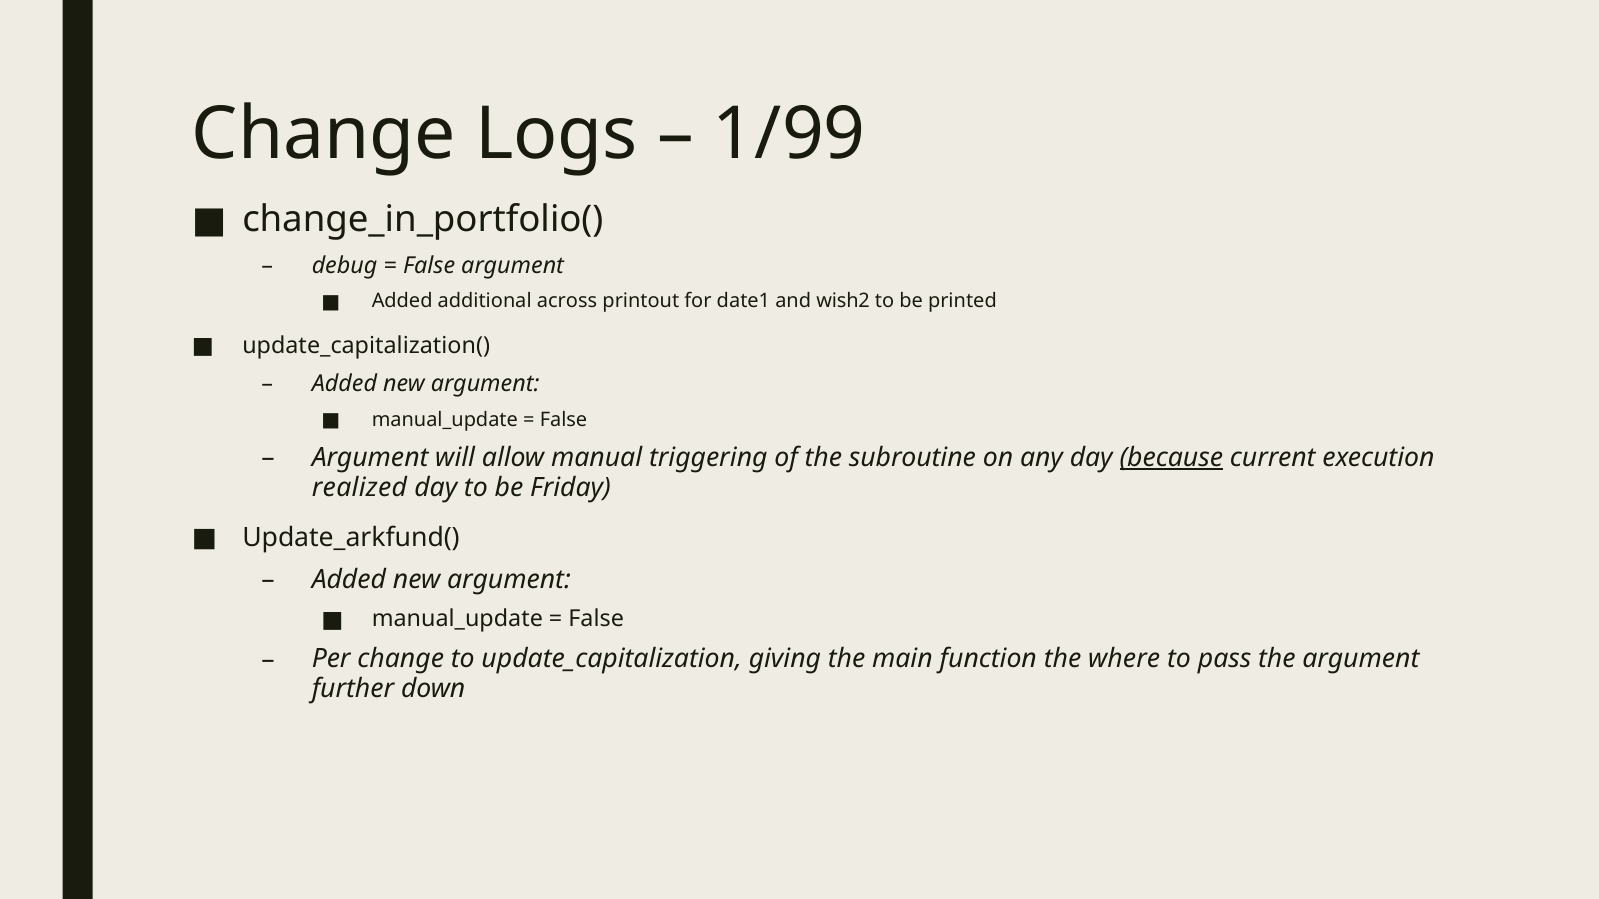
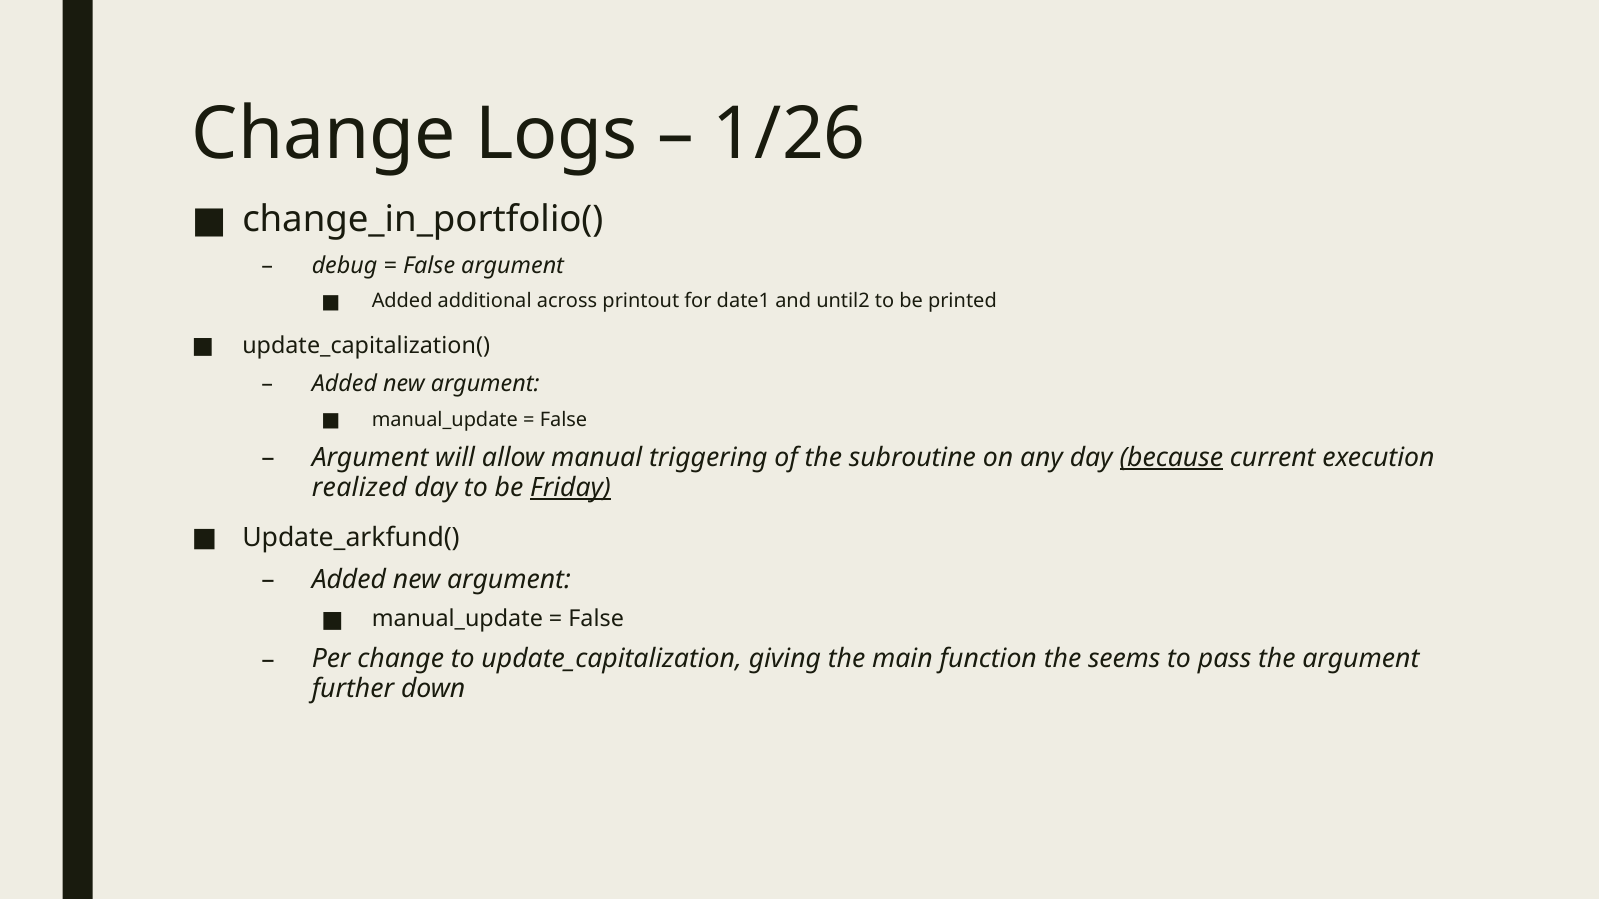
1/99: 1/99 -> 1/26
wish2: wish2 -> until2
Friday underline: none -> present
where: where -> seems
